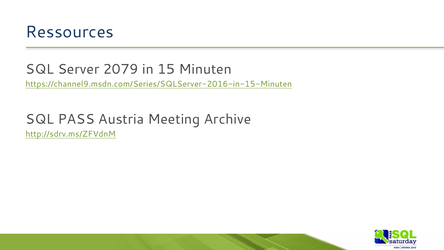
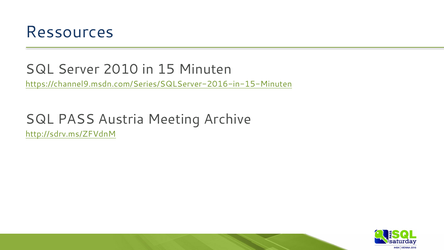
2079: 2079 -> 2010
